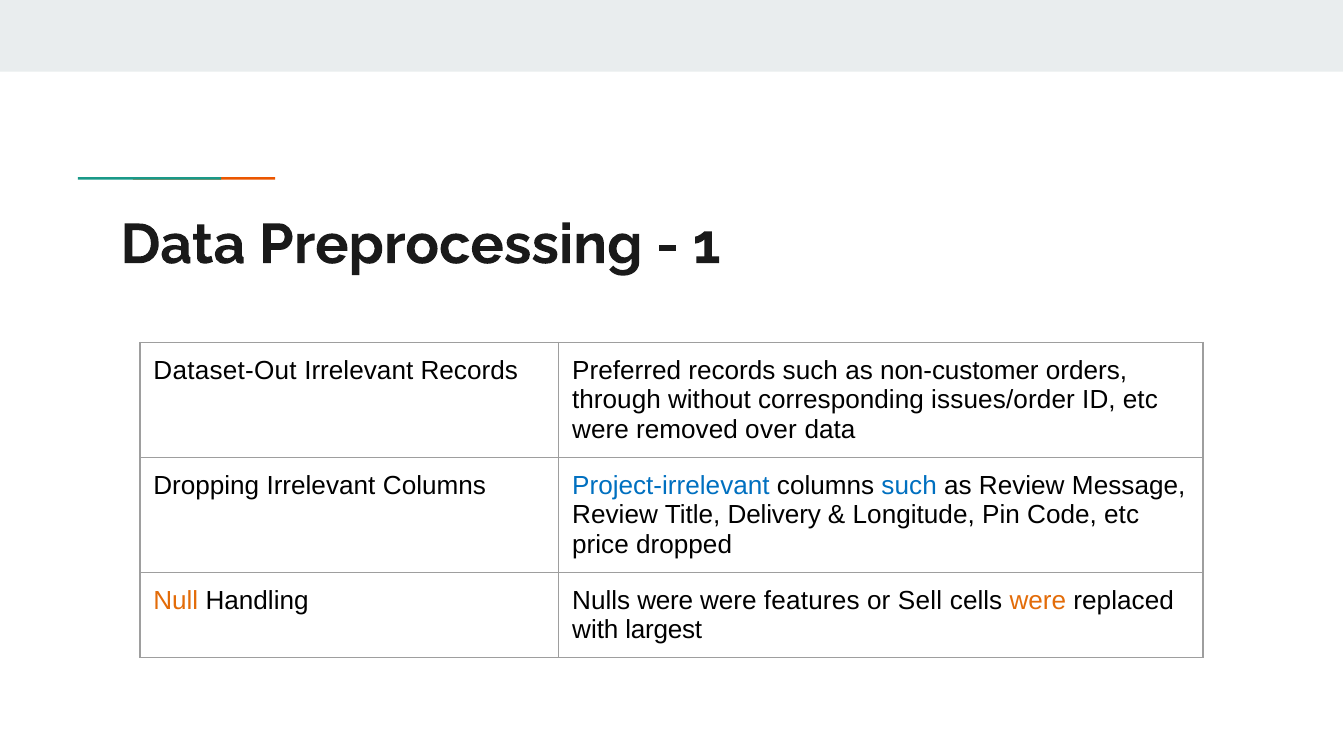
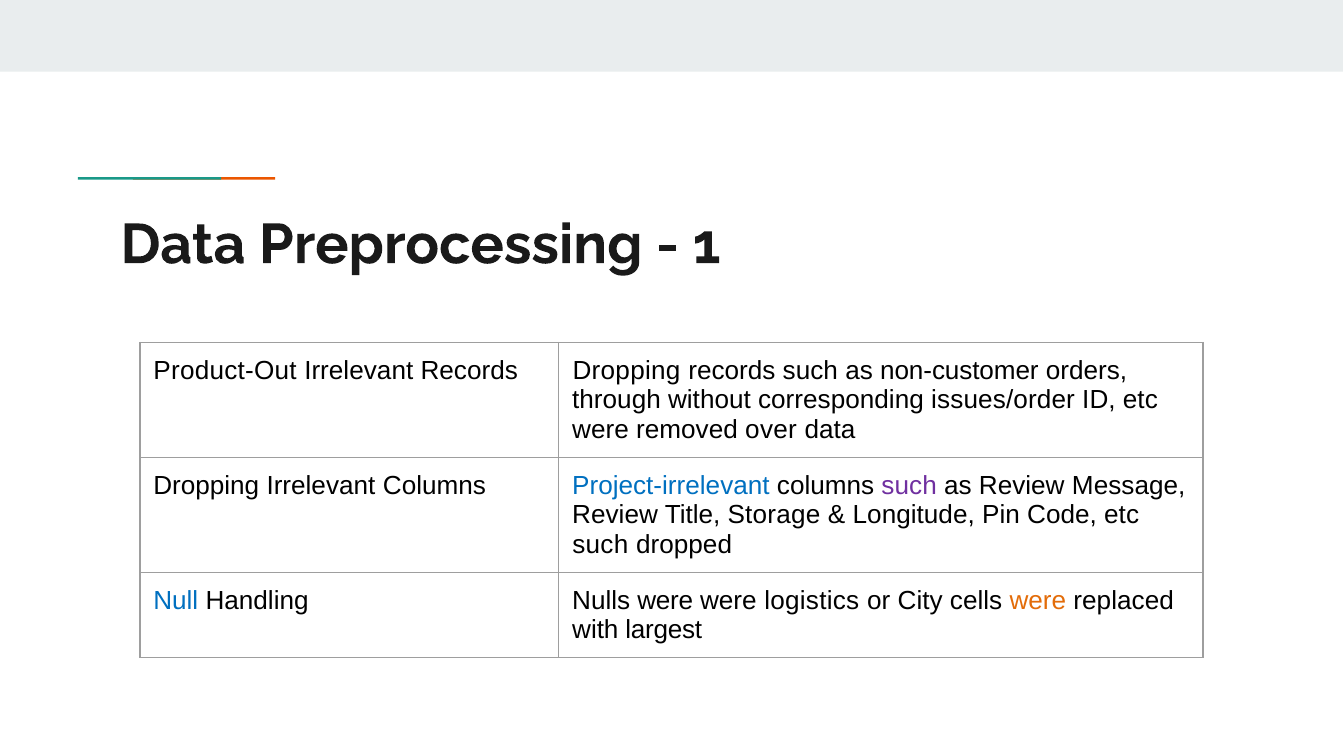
Dataset-Out: Dataset-Out -> Product-Out
Records Preferred: Preferred -> Dropping
such at (909, 485) colour: blue -> purple
Delivery: Delivery -> Storage
price at (600, 544): price -> such
Null colour: orange -> blue
features: features -> logistics
Sell: Sell -> City
